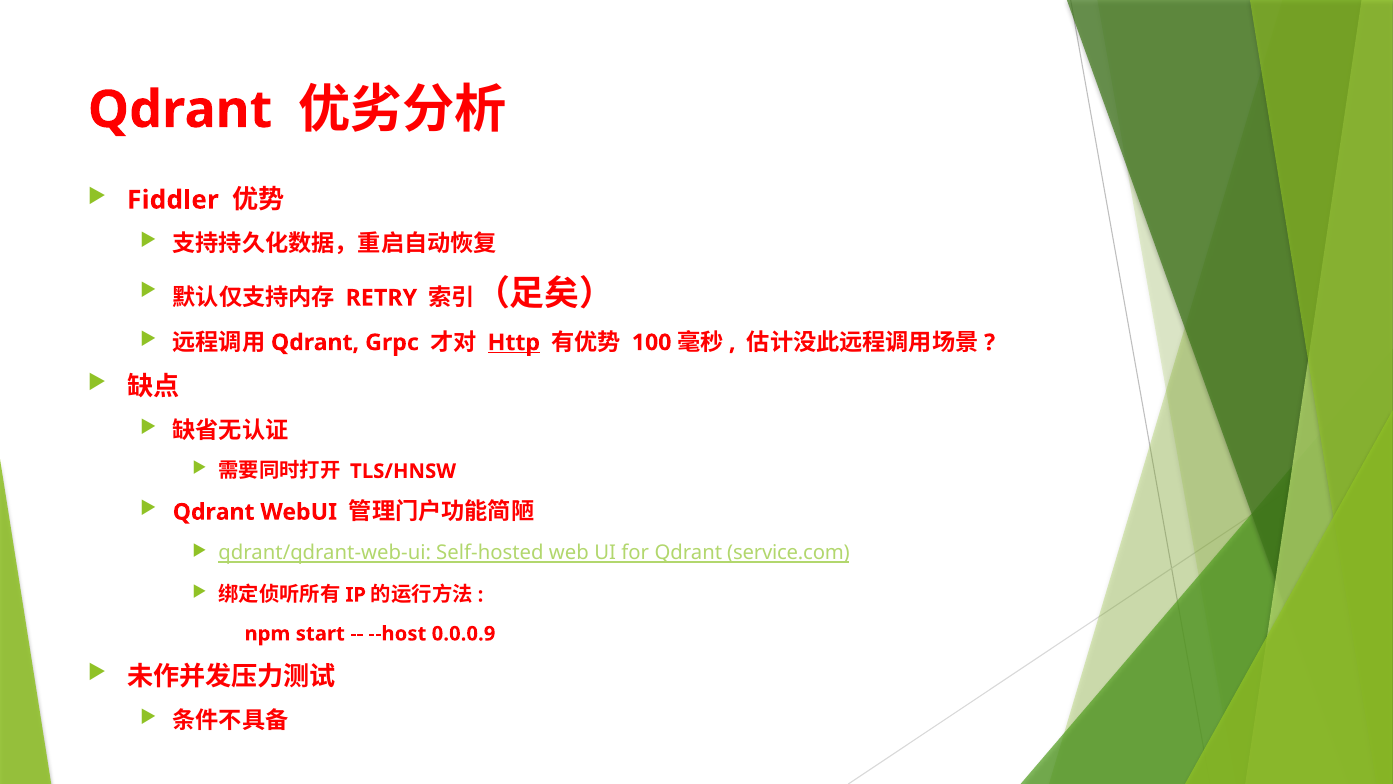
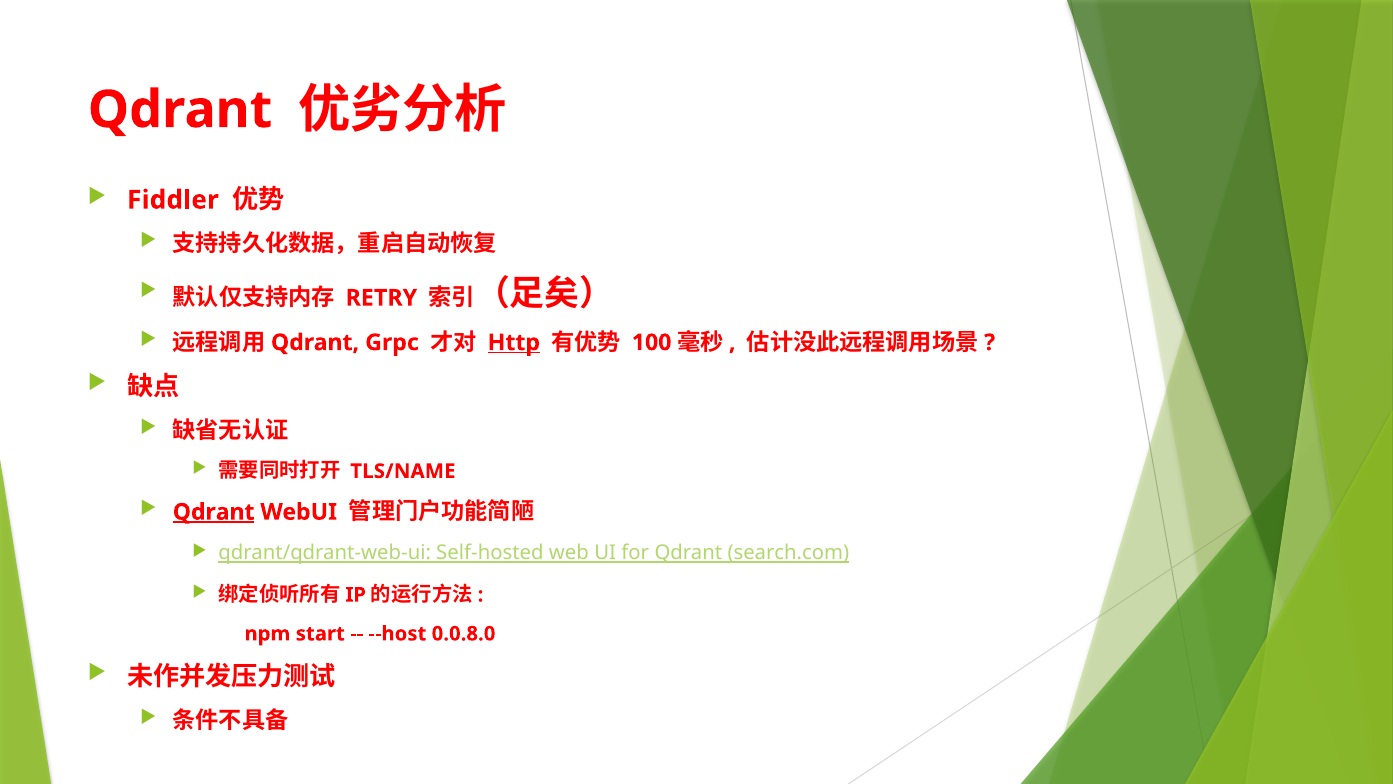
TLS/HNSW: TLS/HNSW -> TLS/NAME
Qdrant at (214, 512) underline: none -> present
service.com: service.com -> search.com
0.0.0.9: 0.0.0.9 -> 0.0.8.0
